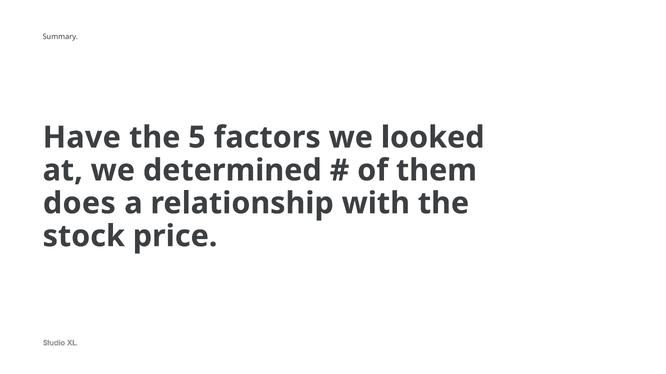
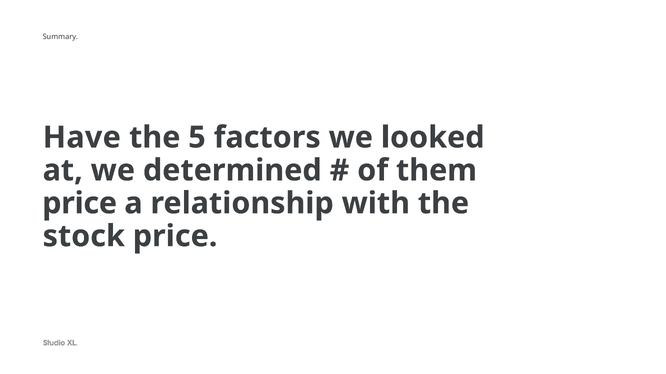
does at (79, 204): does -> price
